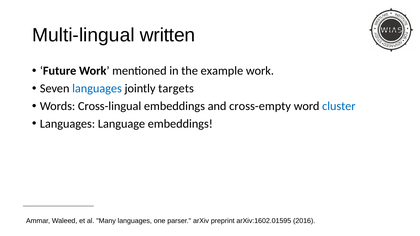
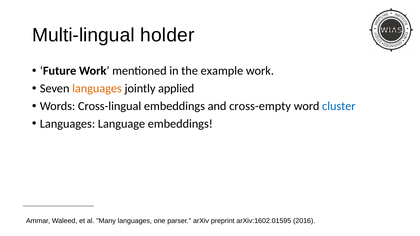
written: written -> holder
languages at (97, 89) colour: blue -> orange
targets: targets -> applied
